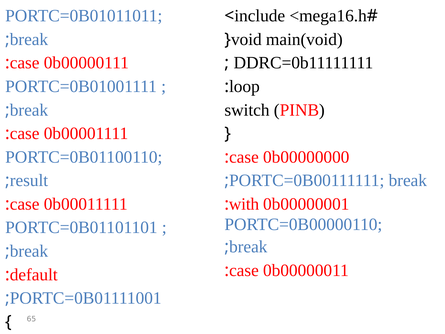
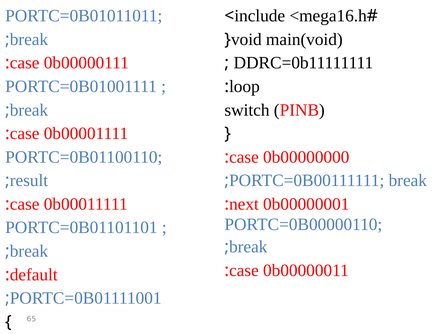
with: with -> next
